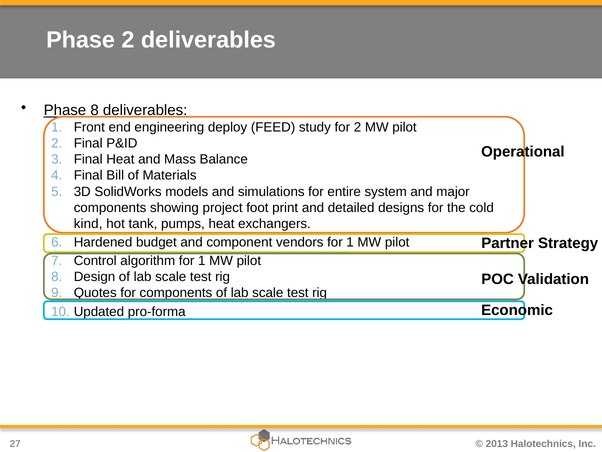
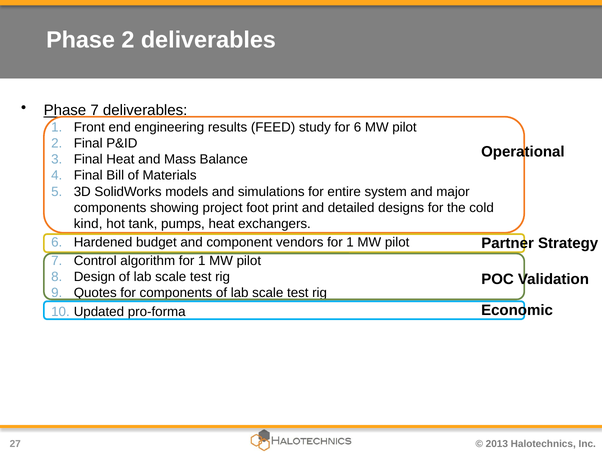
Phase 8: 8 -> 7
deploy: deploy -> results
for 2: 2 -> 6
